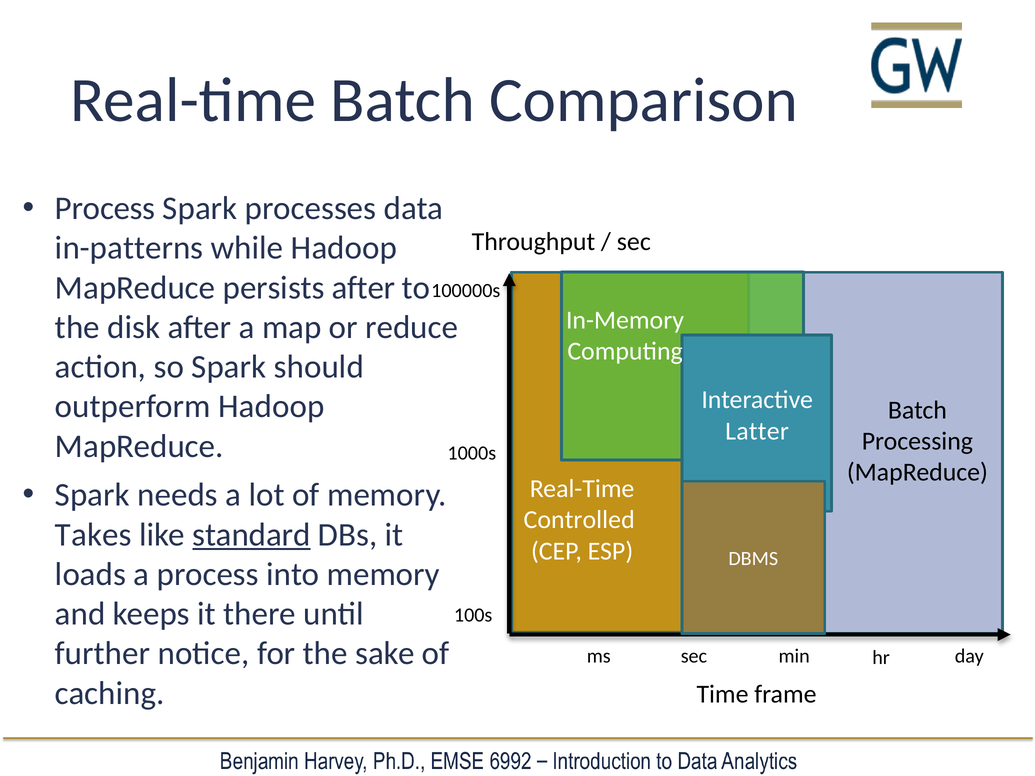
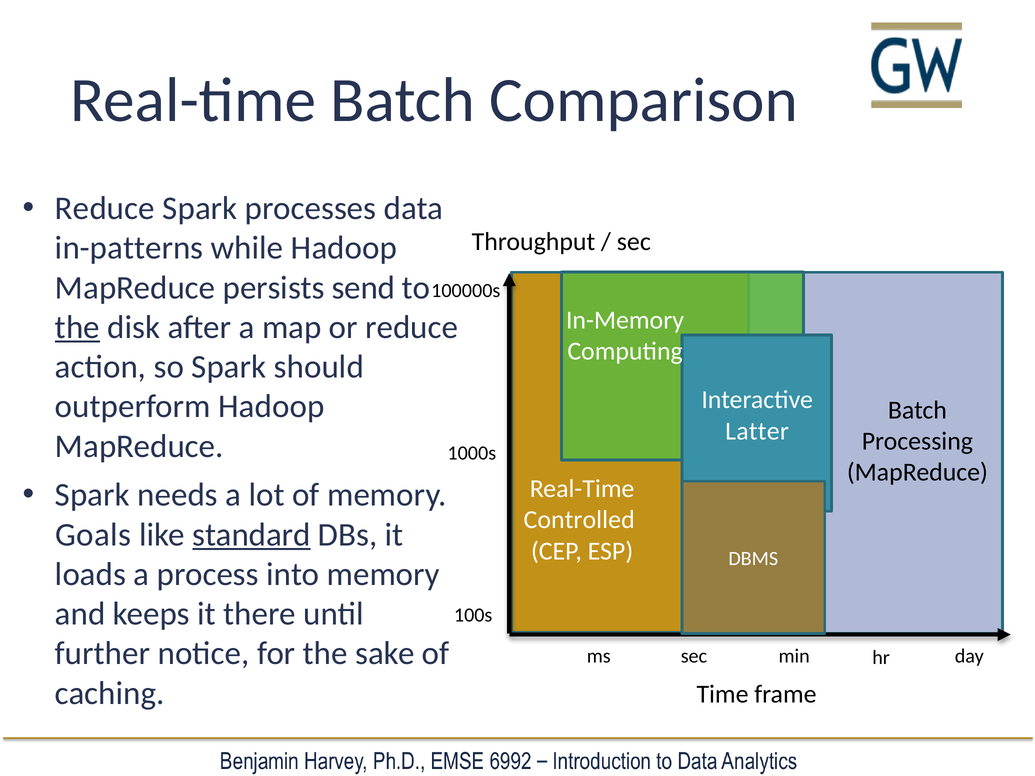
Process at (105, 208): Process -> Reduce
persists after: after -> send
the at (77, 327) underline: none -> present
Takes: Takes -> Goals
